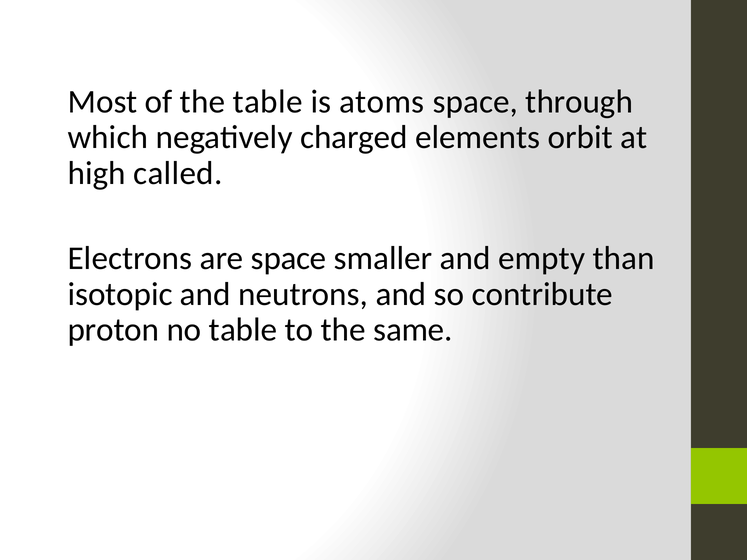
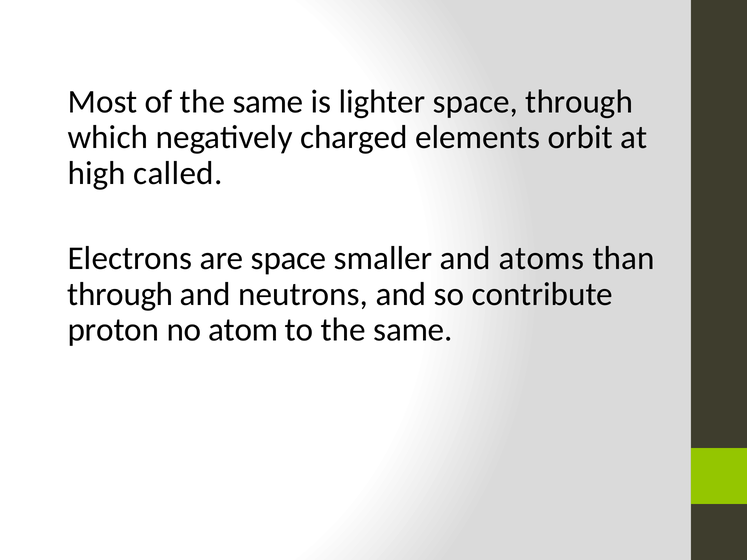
of the table: table -> same
atoms: atoms -> lighter
empty: empty -> atoms
isotopic at (120, 294): isotopic -> through
no table: table -> atom
